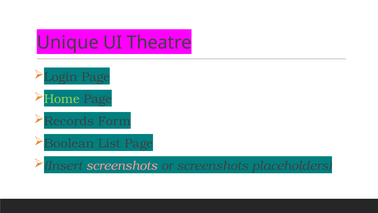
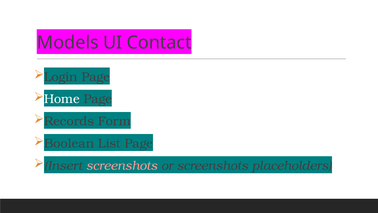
Unique: Unique -> Models
Theatre: Theatre -> Contact
Home colour: light green -> white
